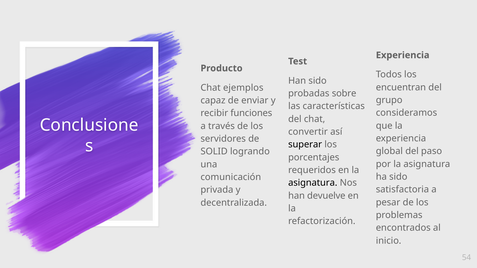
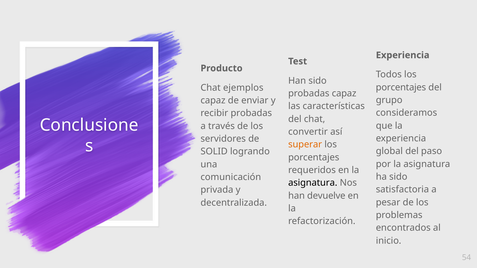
encuentran at (401, 87): encuentran -> porcentajes
probadas sobre: sobre -> capaz
recibir funciones: funciones -> probadas
superar colour: black -> orange
